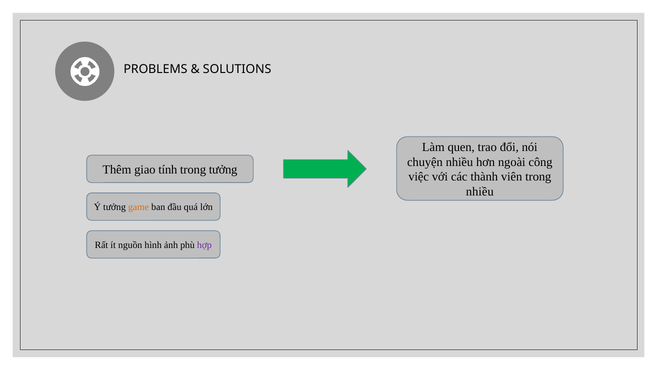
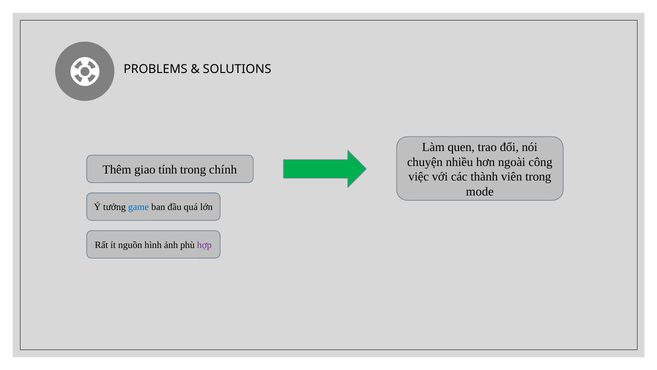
trong tưởng: tưởng -> chính
nhiều at (480, 191): nhiều -> mode
game colour: orange -> blue
